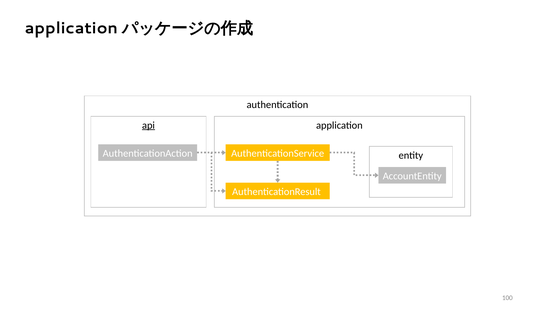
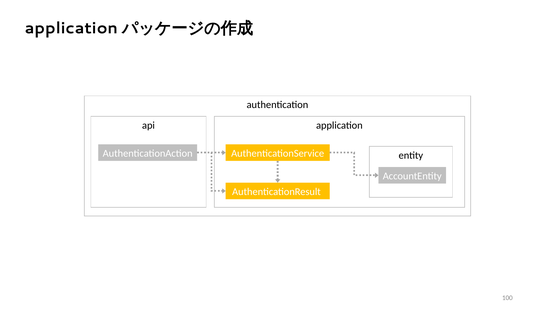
api underline: present -> none
